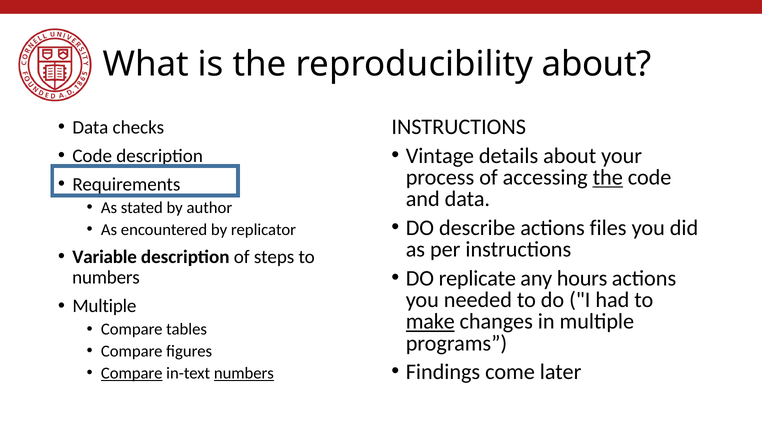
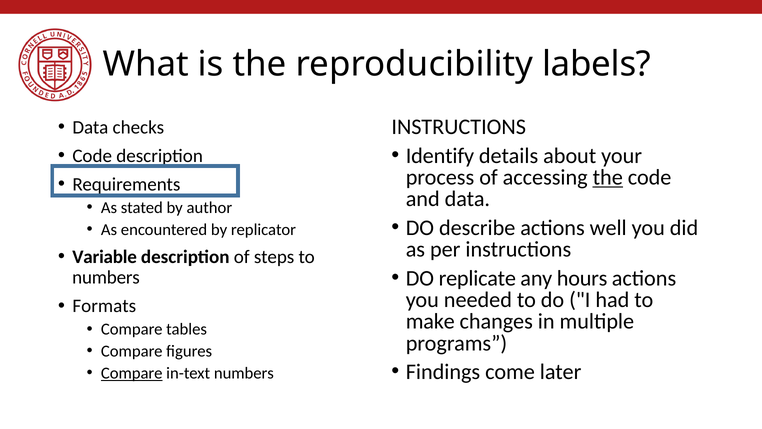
reproducibility about: about -> labels
Vintage: Vintage -> Identify
files: files -> well
Multiple at (104, 306): Multiple -> Formats
make underline: present -> none
numbers at (244, 373) underline: present -> none
